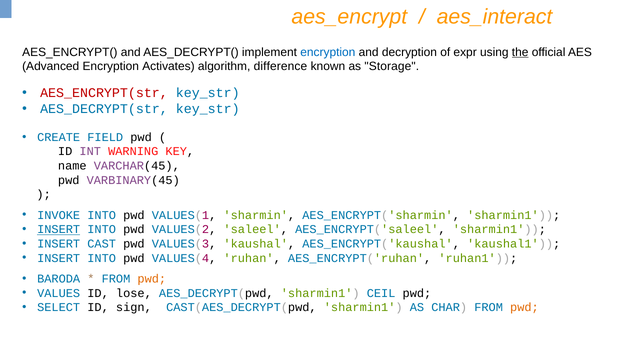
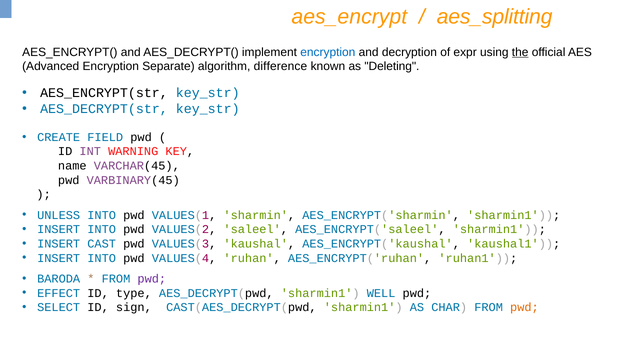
aes_interact: aes_interact -> aes_splitting
Activates: Activates -> Separate
Storage: Storage -> Deleting
AES_ENCRYPT(str colour: red -> black
INVOKE: INVOKE -> UNLESS
INSERT at (59, 230) underline: present -> none
pwd at (152, 279) colour: orange -> purple
VALUES: VALUES -> EFFECT
lose: lose -> type
CEIL: CEIL -> WELL
